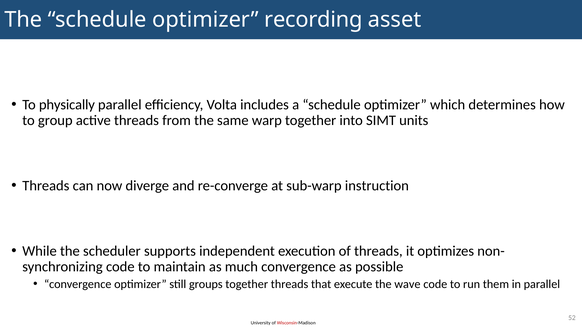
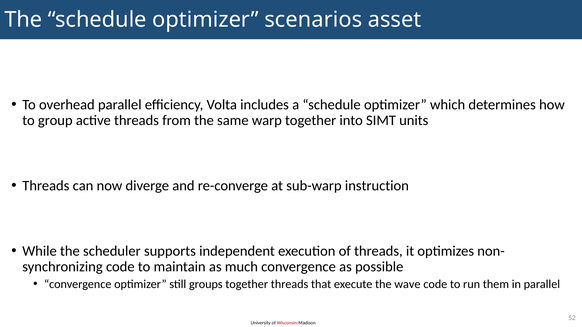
recording: recording -> scenarios
physically: physically -> overhead
